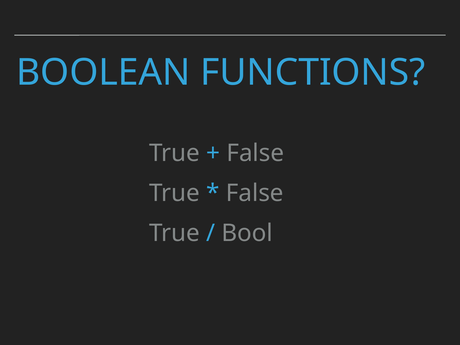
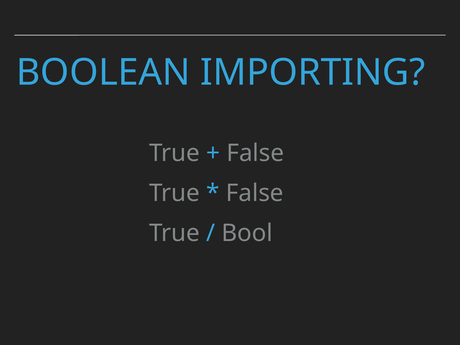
FUNCTIONS: FUNCTIONS -> IMPORTING
